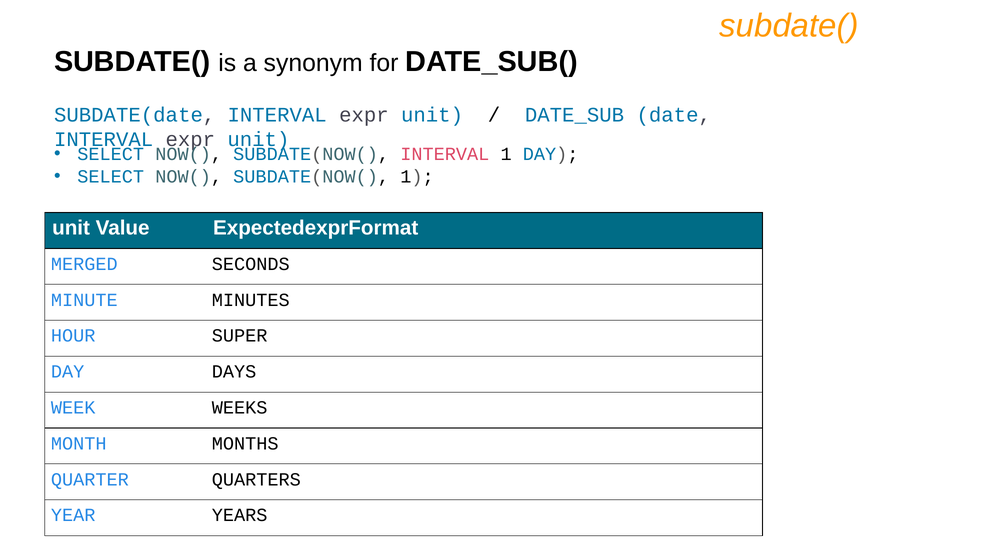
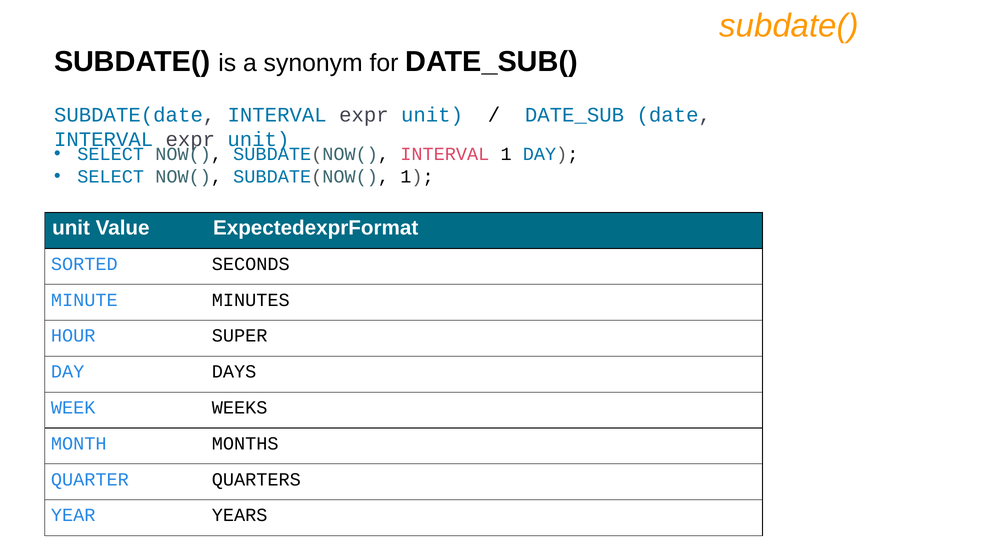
MERGED: MERGED -> SORTED
